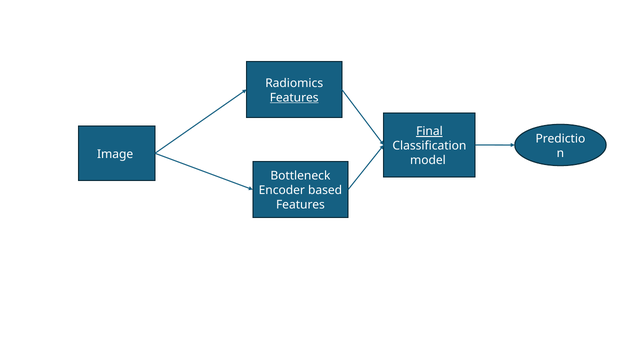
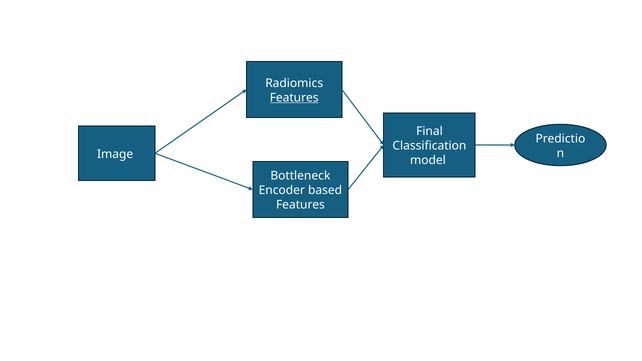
Final underline: present -> none
